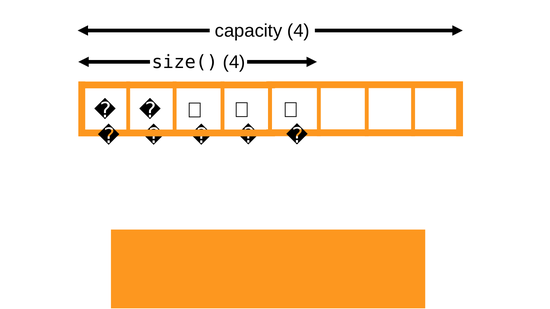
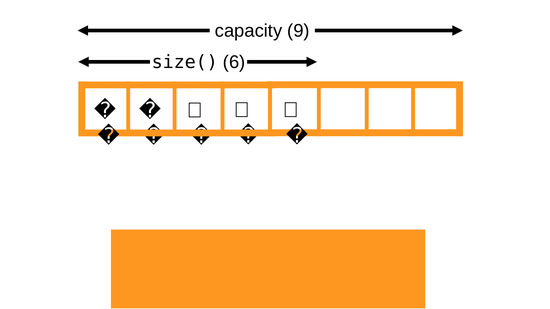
capacity 4: 4 -> 9
size( 4: 4 -> 6
